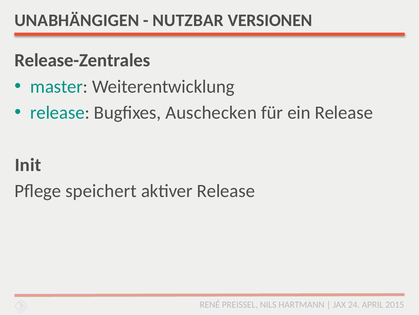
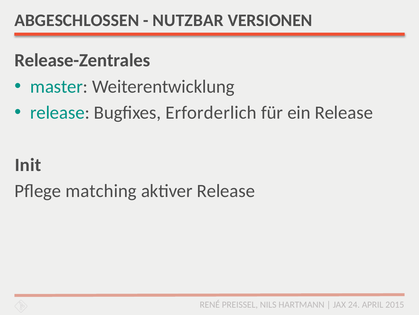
UNABHÄNGIGEN: UNABHÄNGIGEN -> ABGESCHLOSSEN
Auschecken: Auschecken -> Erforderlich
speichert: speichert -> matching
